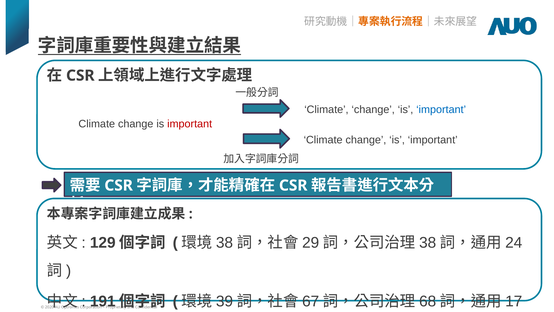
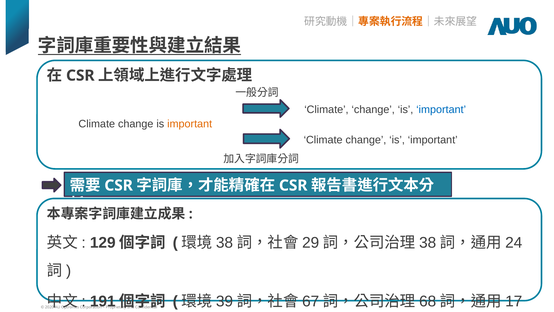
important at (190, 124) colour: red -> orange
